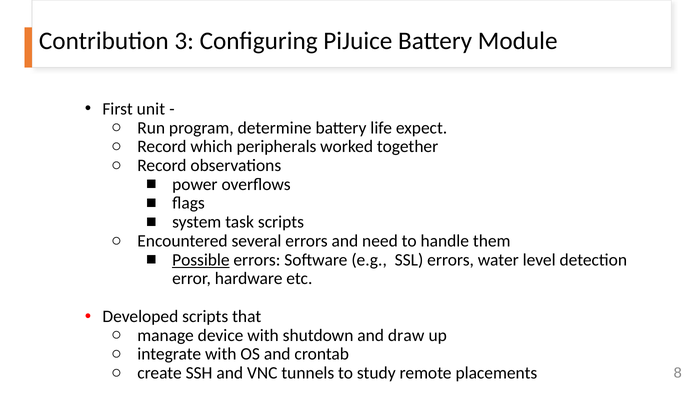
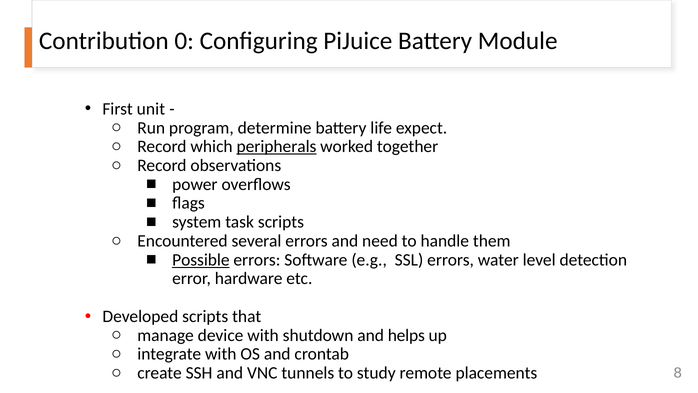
3: 3 -> 0
peripherals underline: none -> present
draw: draw -> helps
